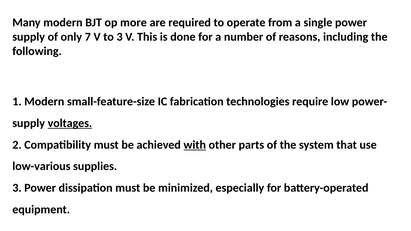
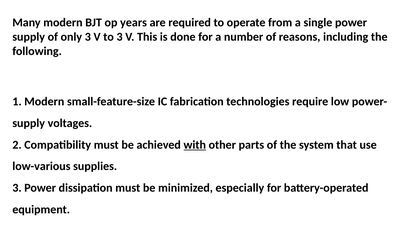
more: more -> years
only 7: 7 -> 3
voltages underline: present -> none
